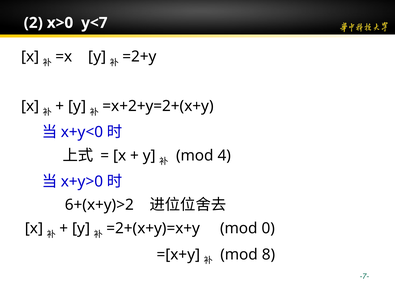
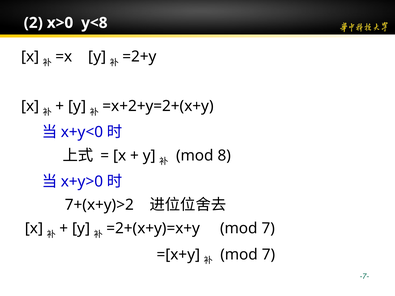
y<7: y<7 -> y<8
4: 4 -> 8
6+(x+y)>2: 6+(x+y)>2 -> 7+(x+y)>2
0 at (268, 229): 0 -> 7
8 at (269, 255): 8 -> 7
